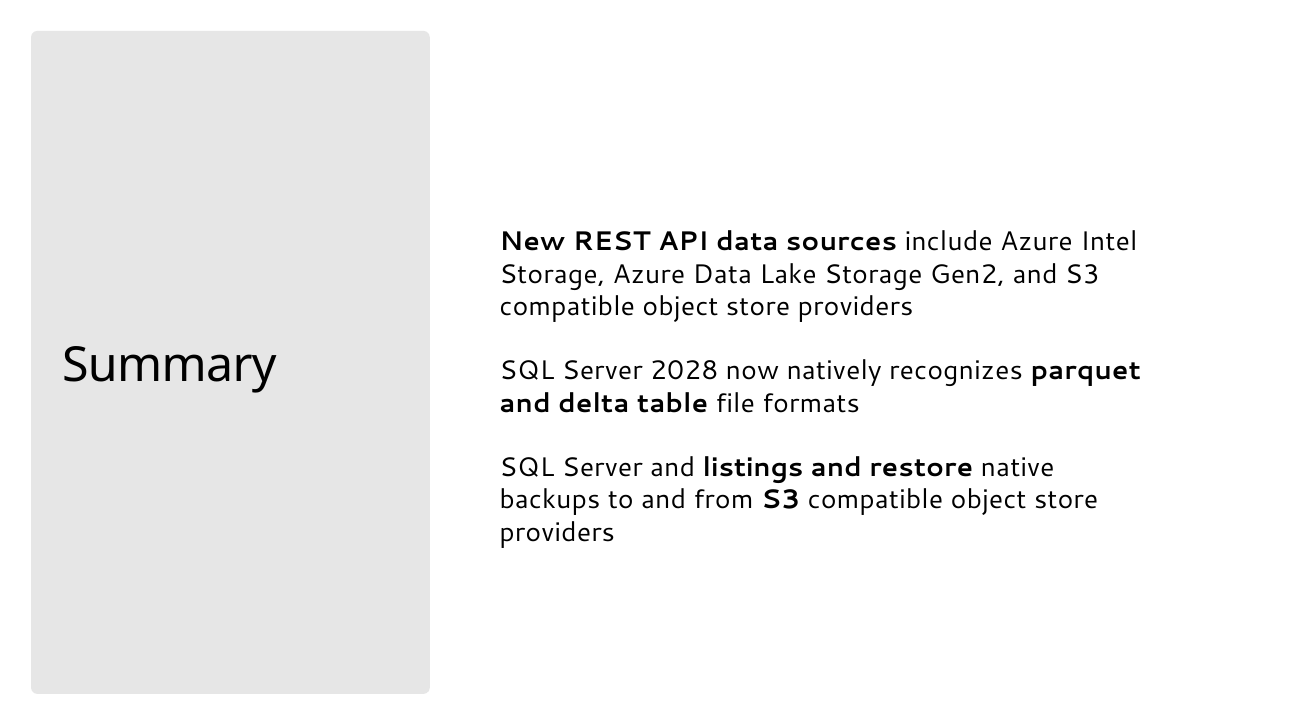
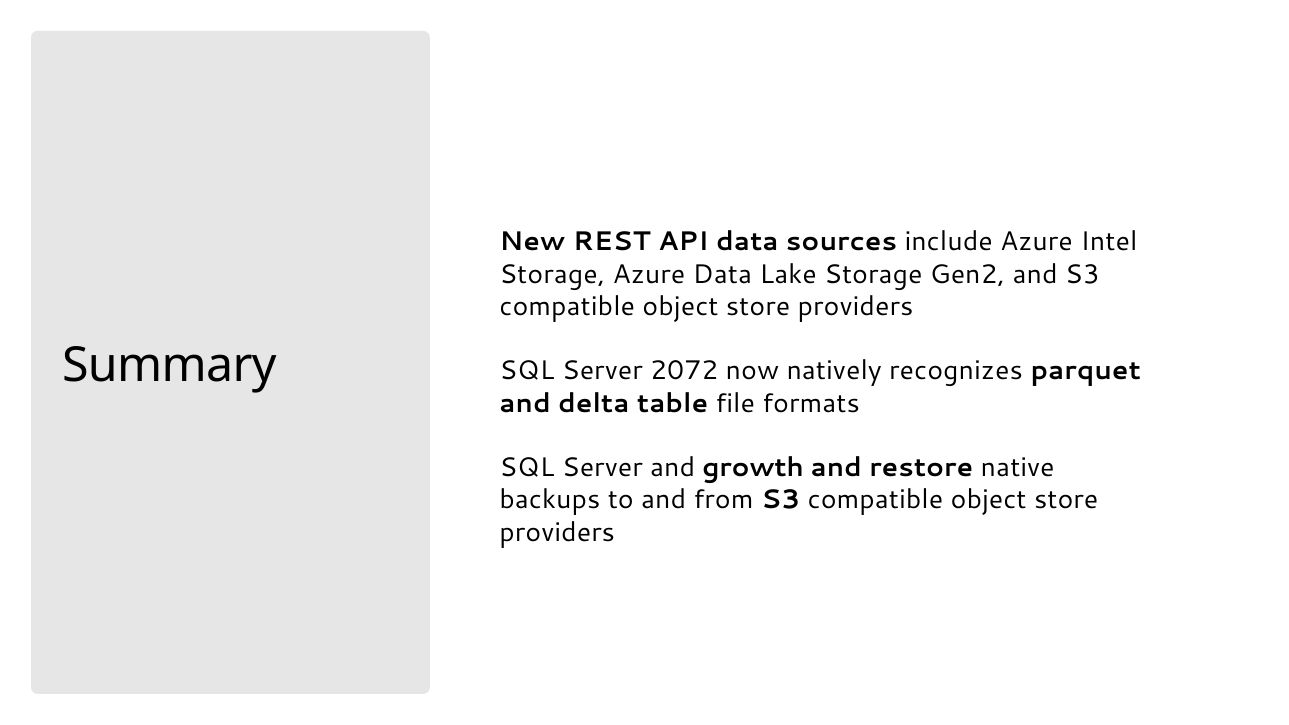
2028: 2028 -> 2072
listings: listings -> growth
